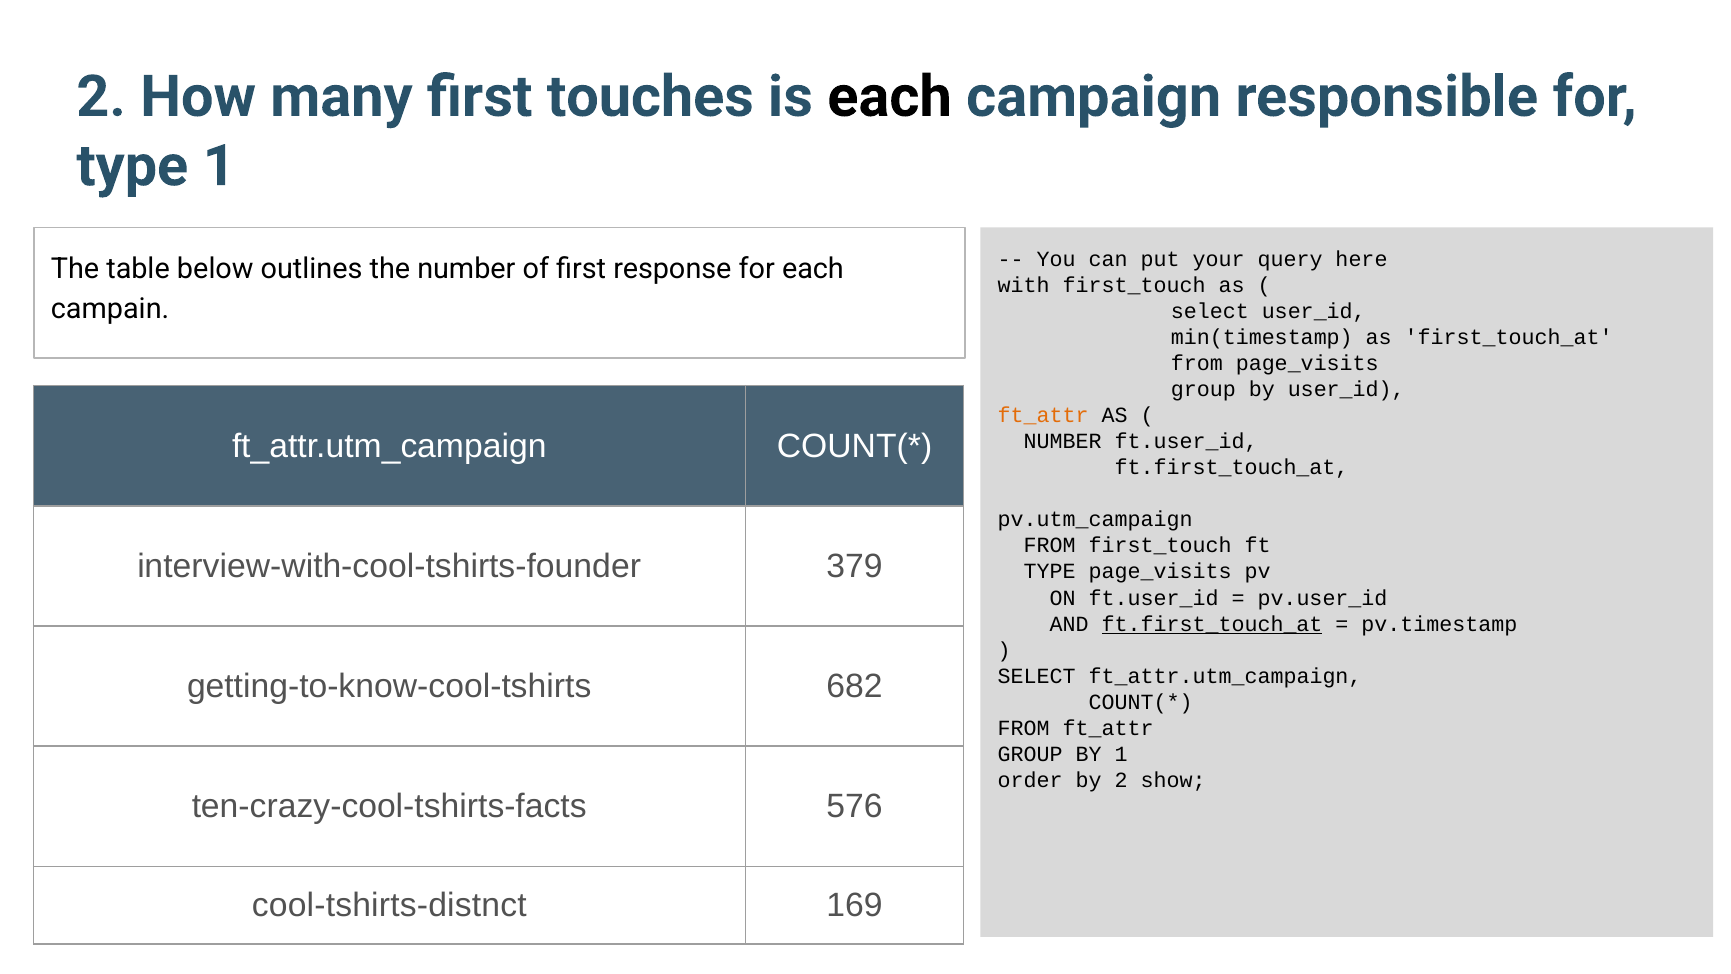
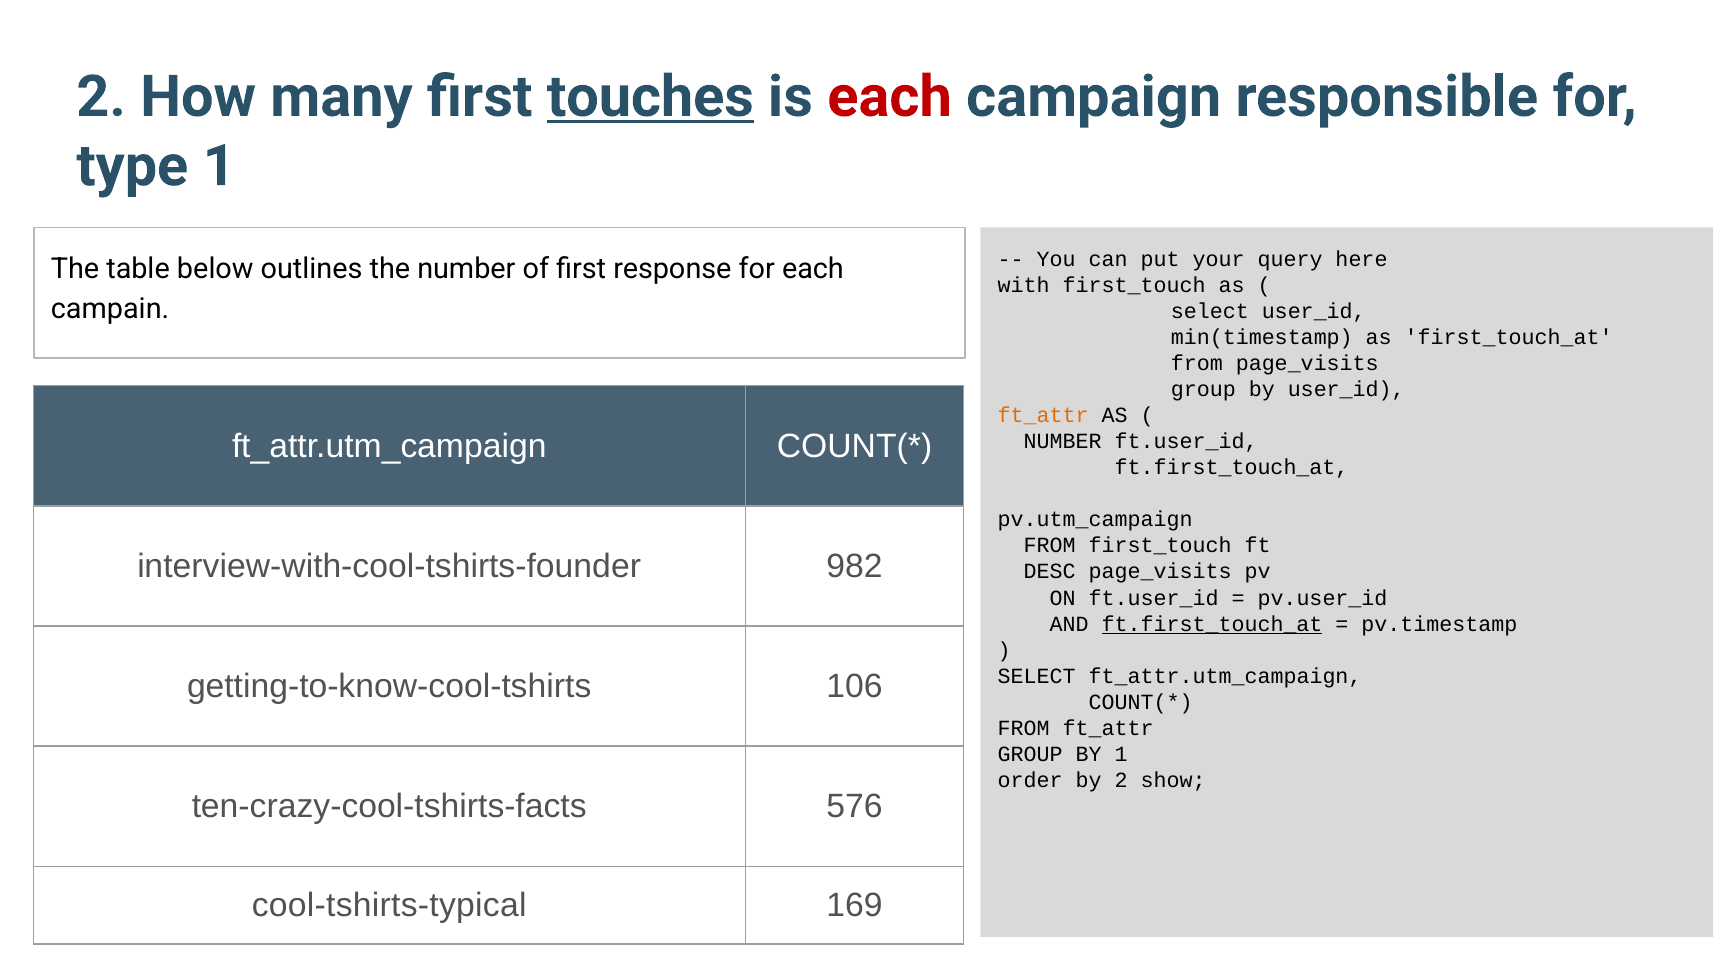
touches underline: none -> present
each at (890, 97) colour: black -> red
379: 379 -> 982
TYPE at (1050, 572): TYPE -> DESC
682: 682 -> 106
cool-tshirts-distnct: cool-tshirts-distnct -> cool-tshirts-typical
